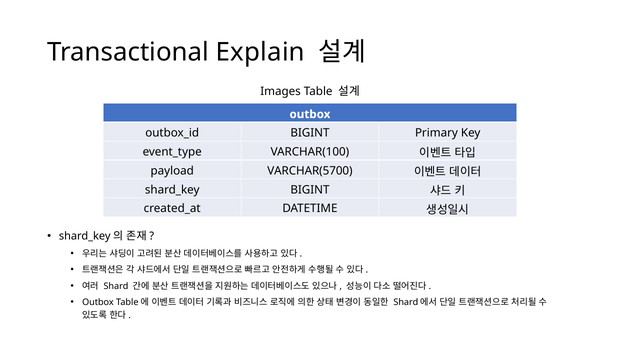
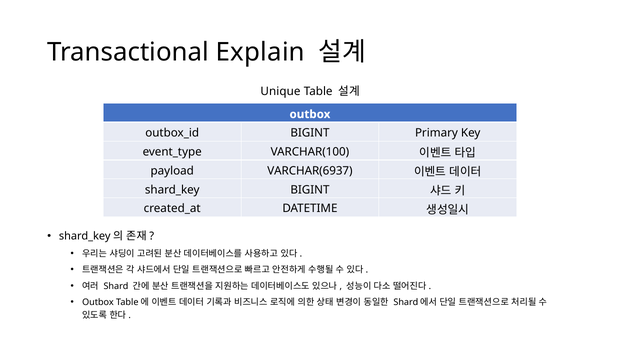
Images: Images -> Unique
VARCHAR(5700: VARCHAR(5700 -> VARCHAR(6937
